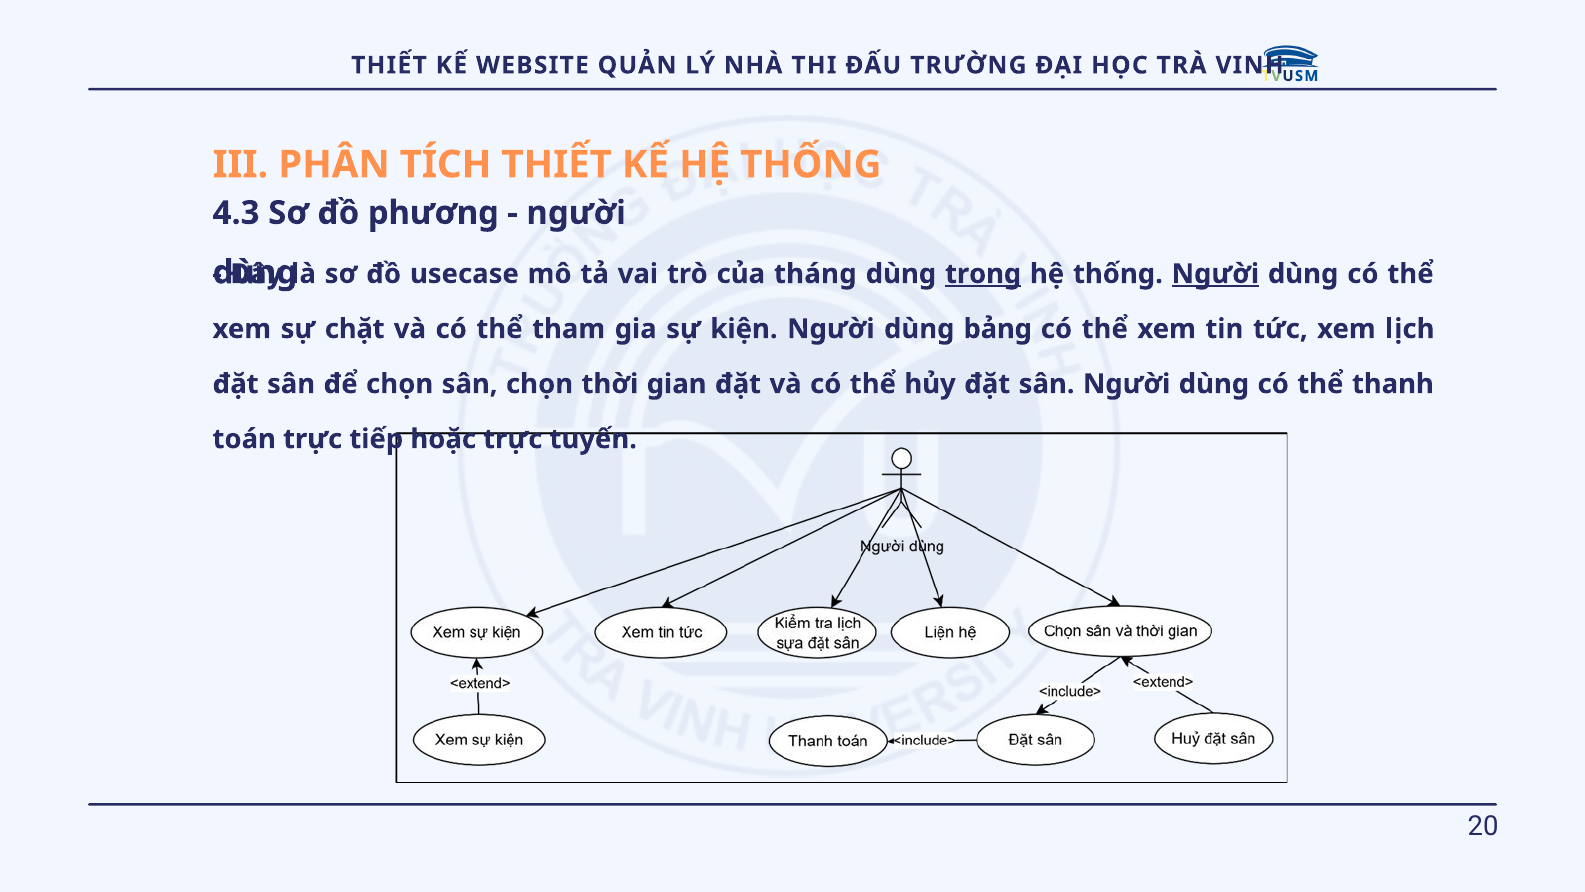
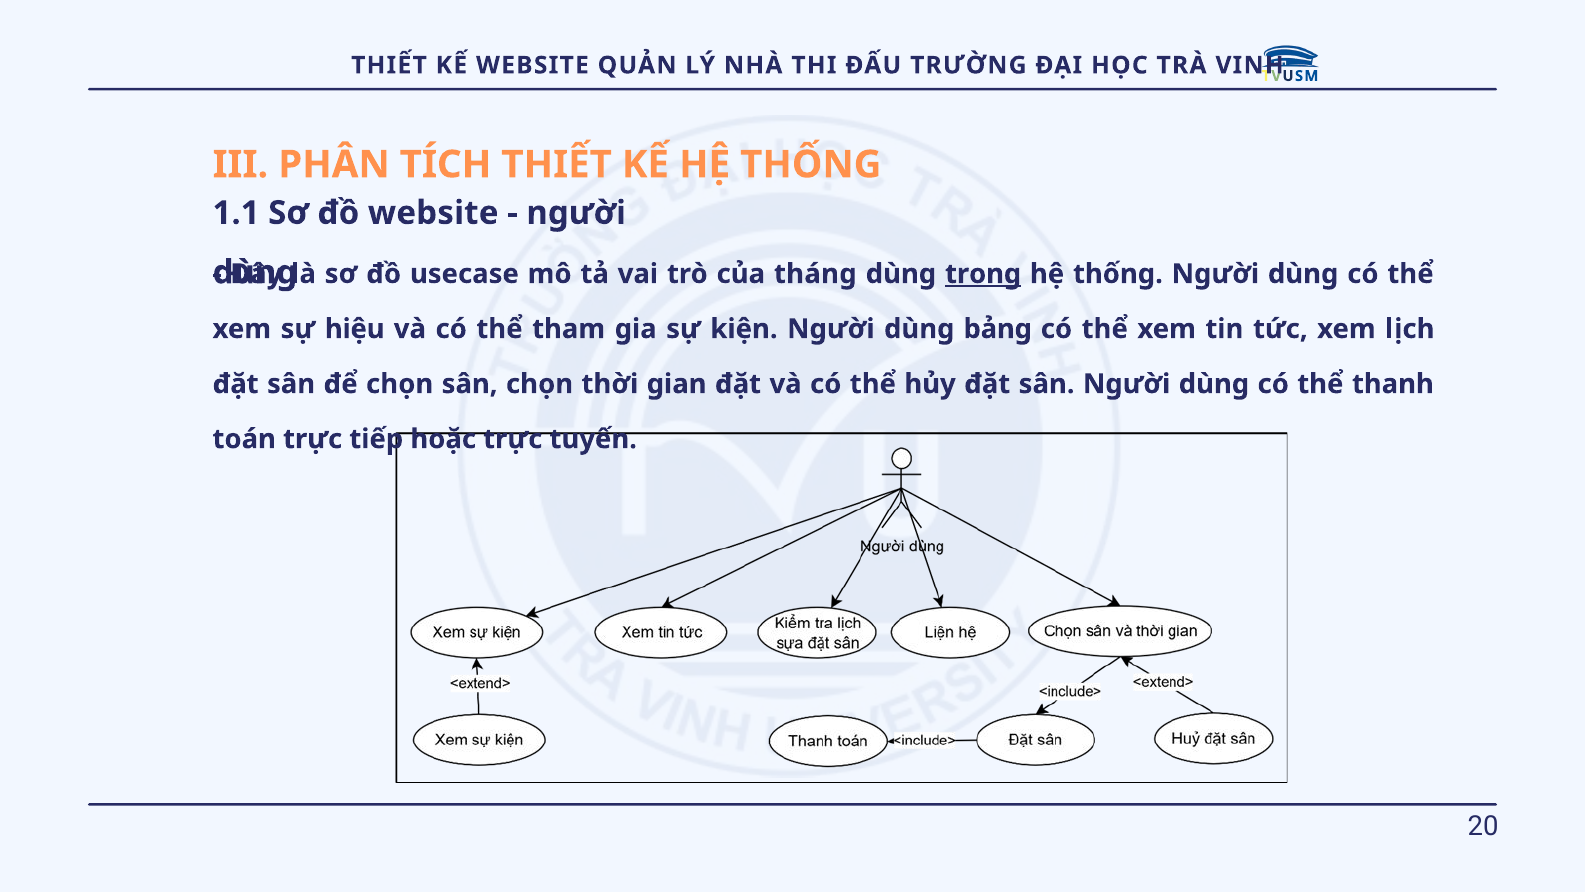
4.3: 4.3 -> 1.1
đồ phương: phương -> website
Người at (1215, 274) underline: present -> none
chặt: chặt -> hiệu
